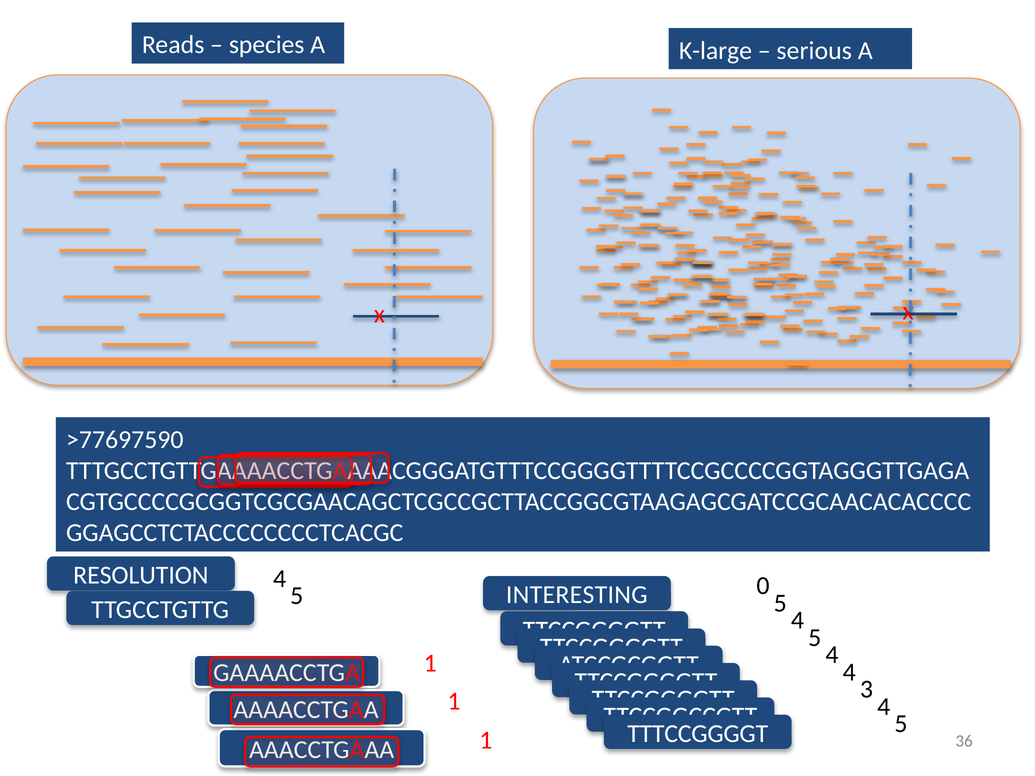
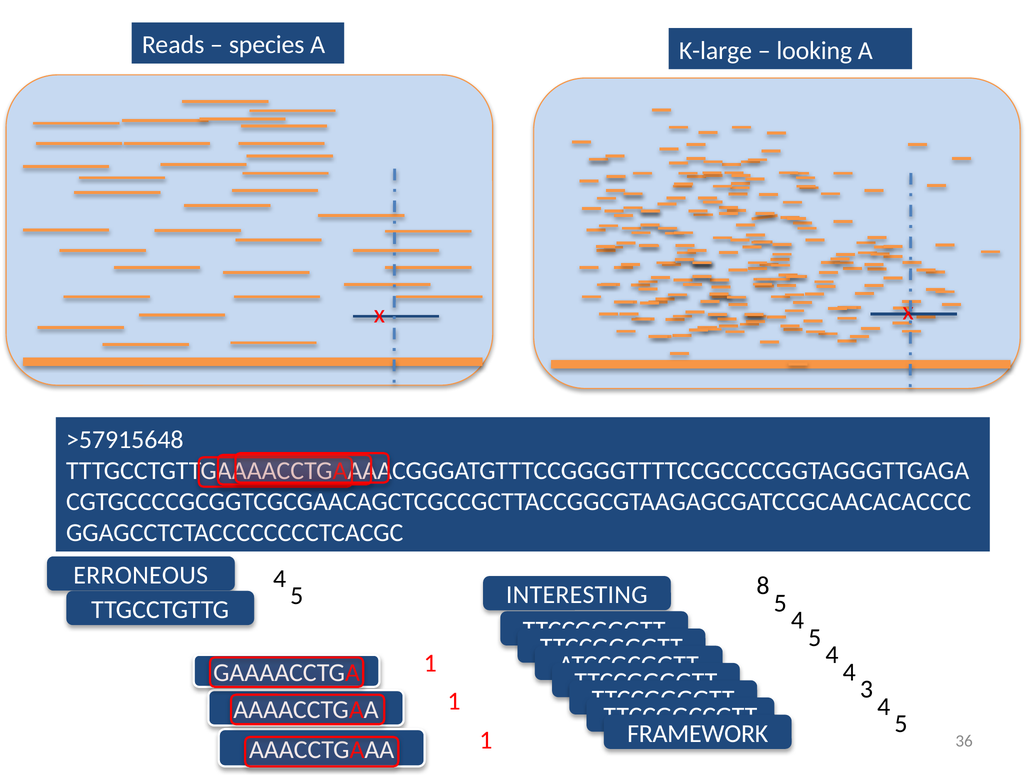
serious: serious -> looking
>77697590: >77697590 -> >57915648
RESOLUTION: RESOLUTION -> ERRONEOUS
0: 0 -> 8
TTTCCGGGGT: TTTCCGGGGT -> FRAMEWORK
